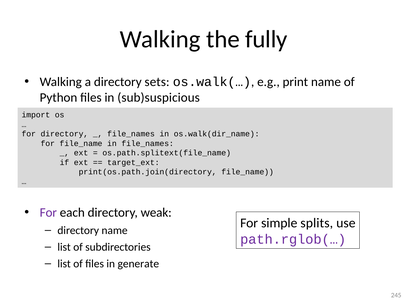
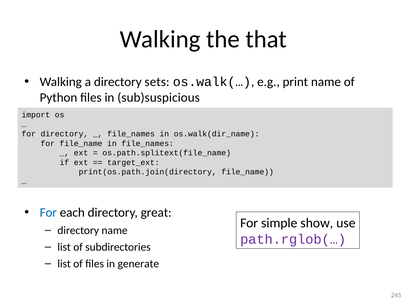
fully: fully -> that
For at (48, 213) colour: purple -> blue
weak: weak -> great
splits: splits -> show
